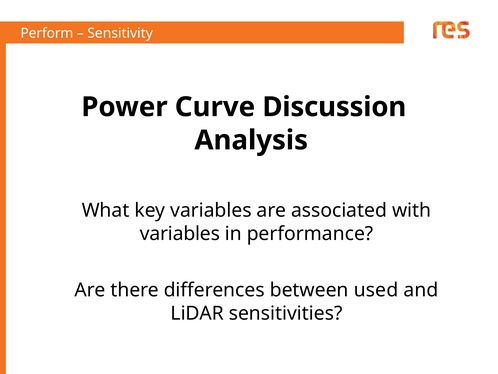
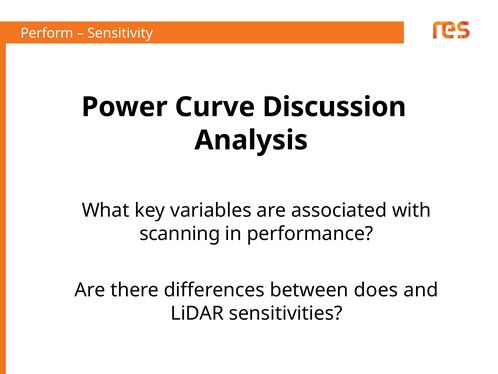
variables at (180, 234): variables -> scanning
used: used -> does
